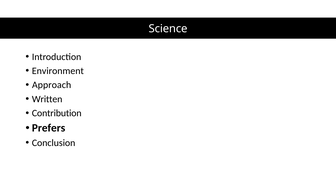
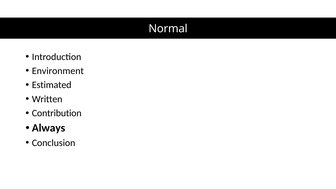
Science: Science -> Normal
Approach: Approach -> Estimated
Prefers: Prefers -> Always
